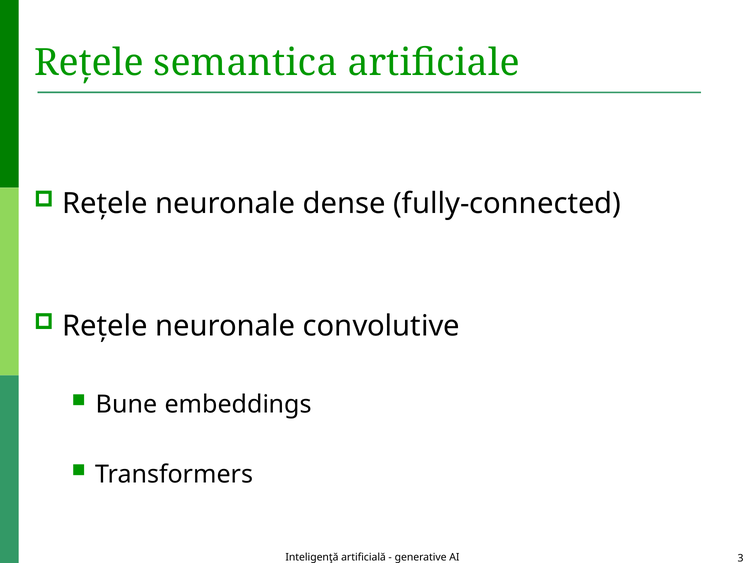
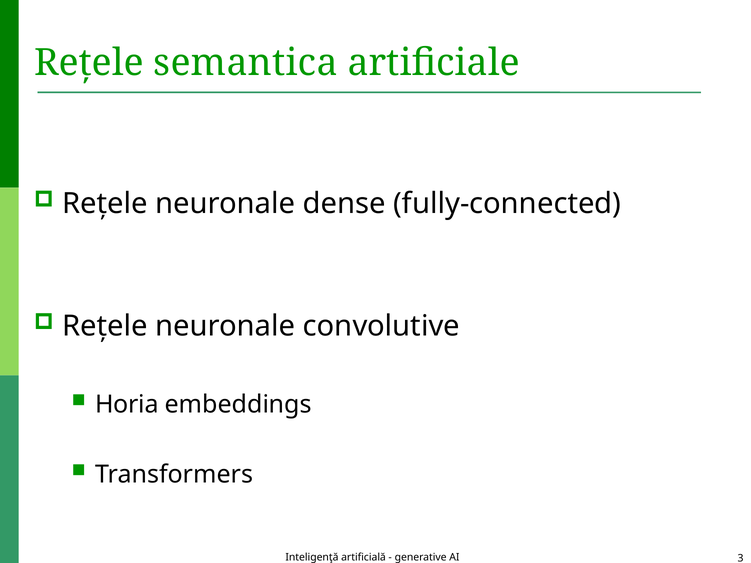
Bune: Bune -> Horia
